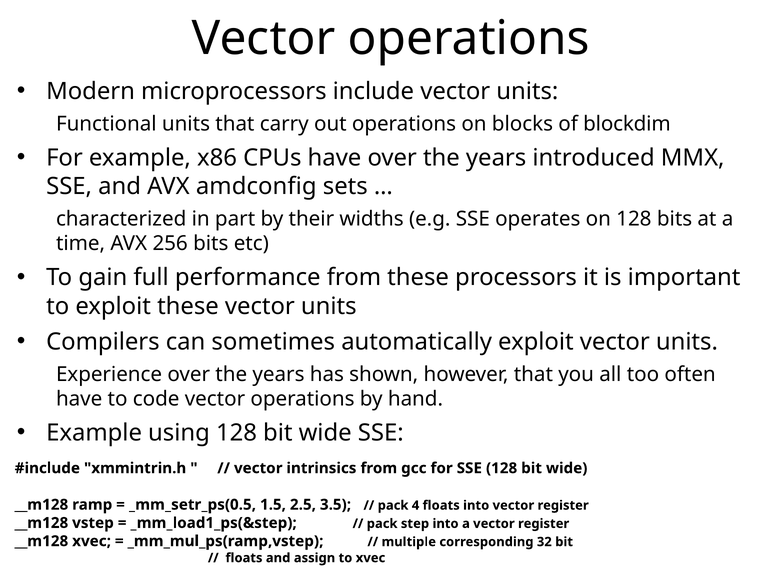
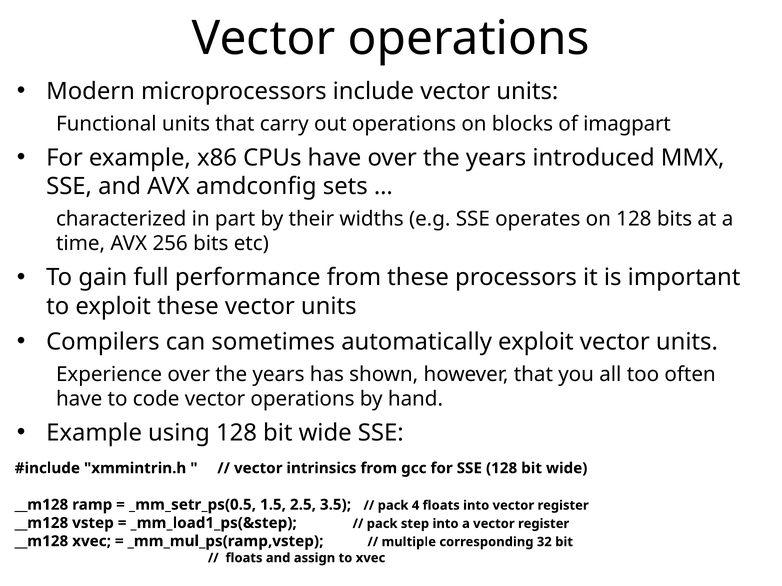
blockdim: blockdim -> imagpart
